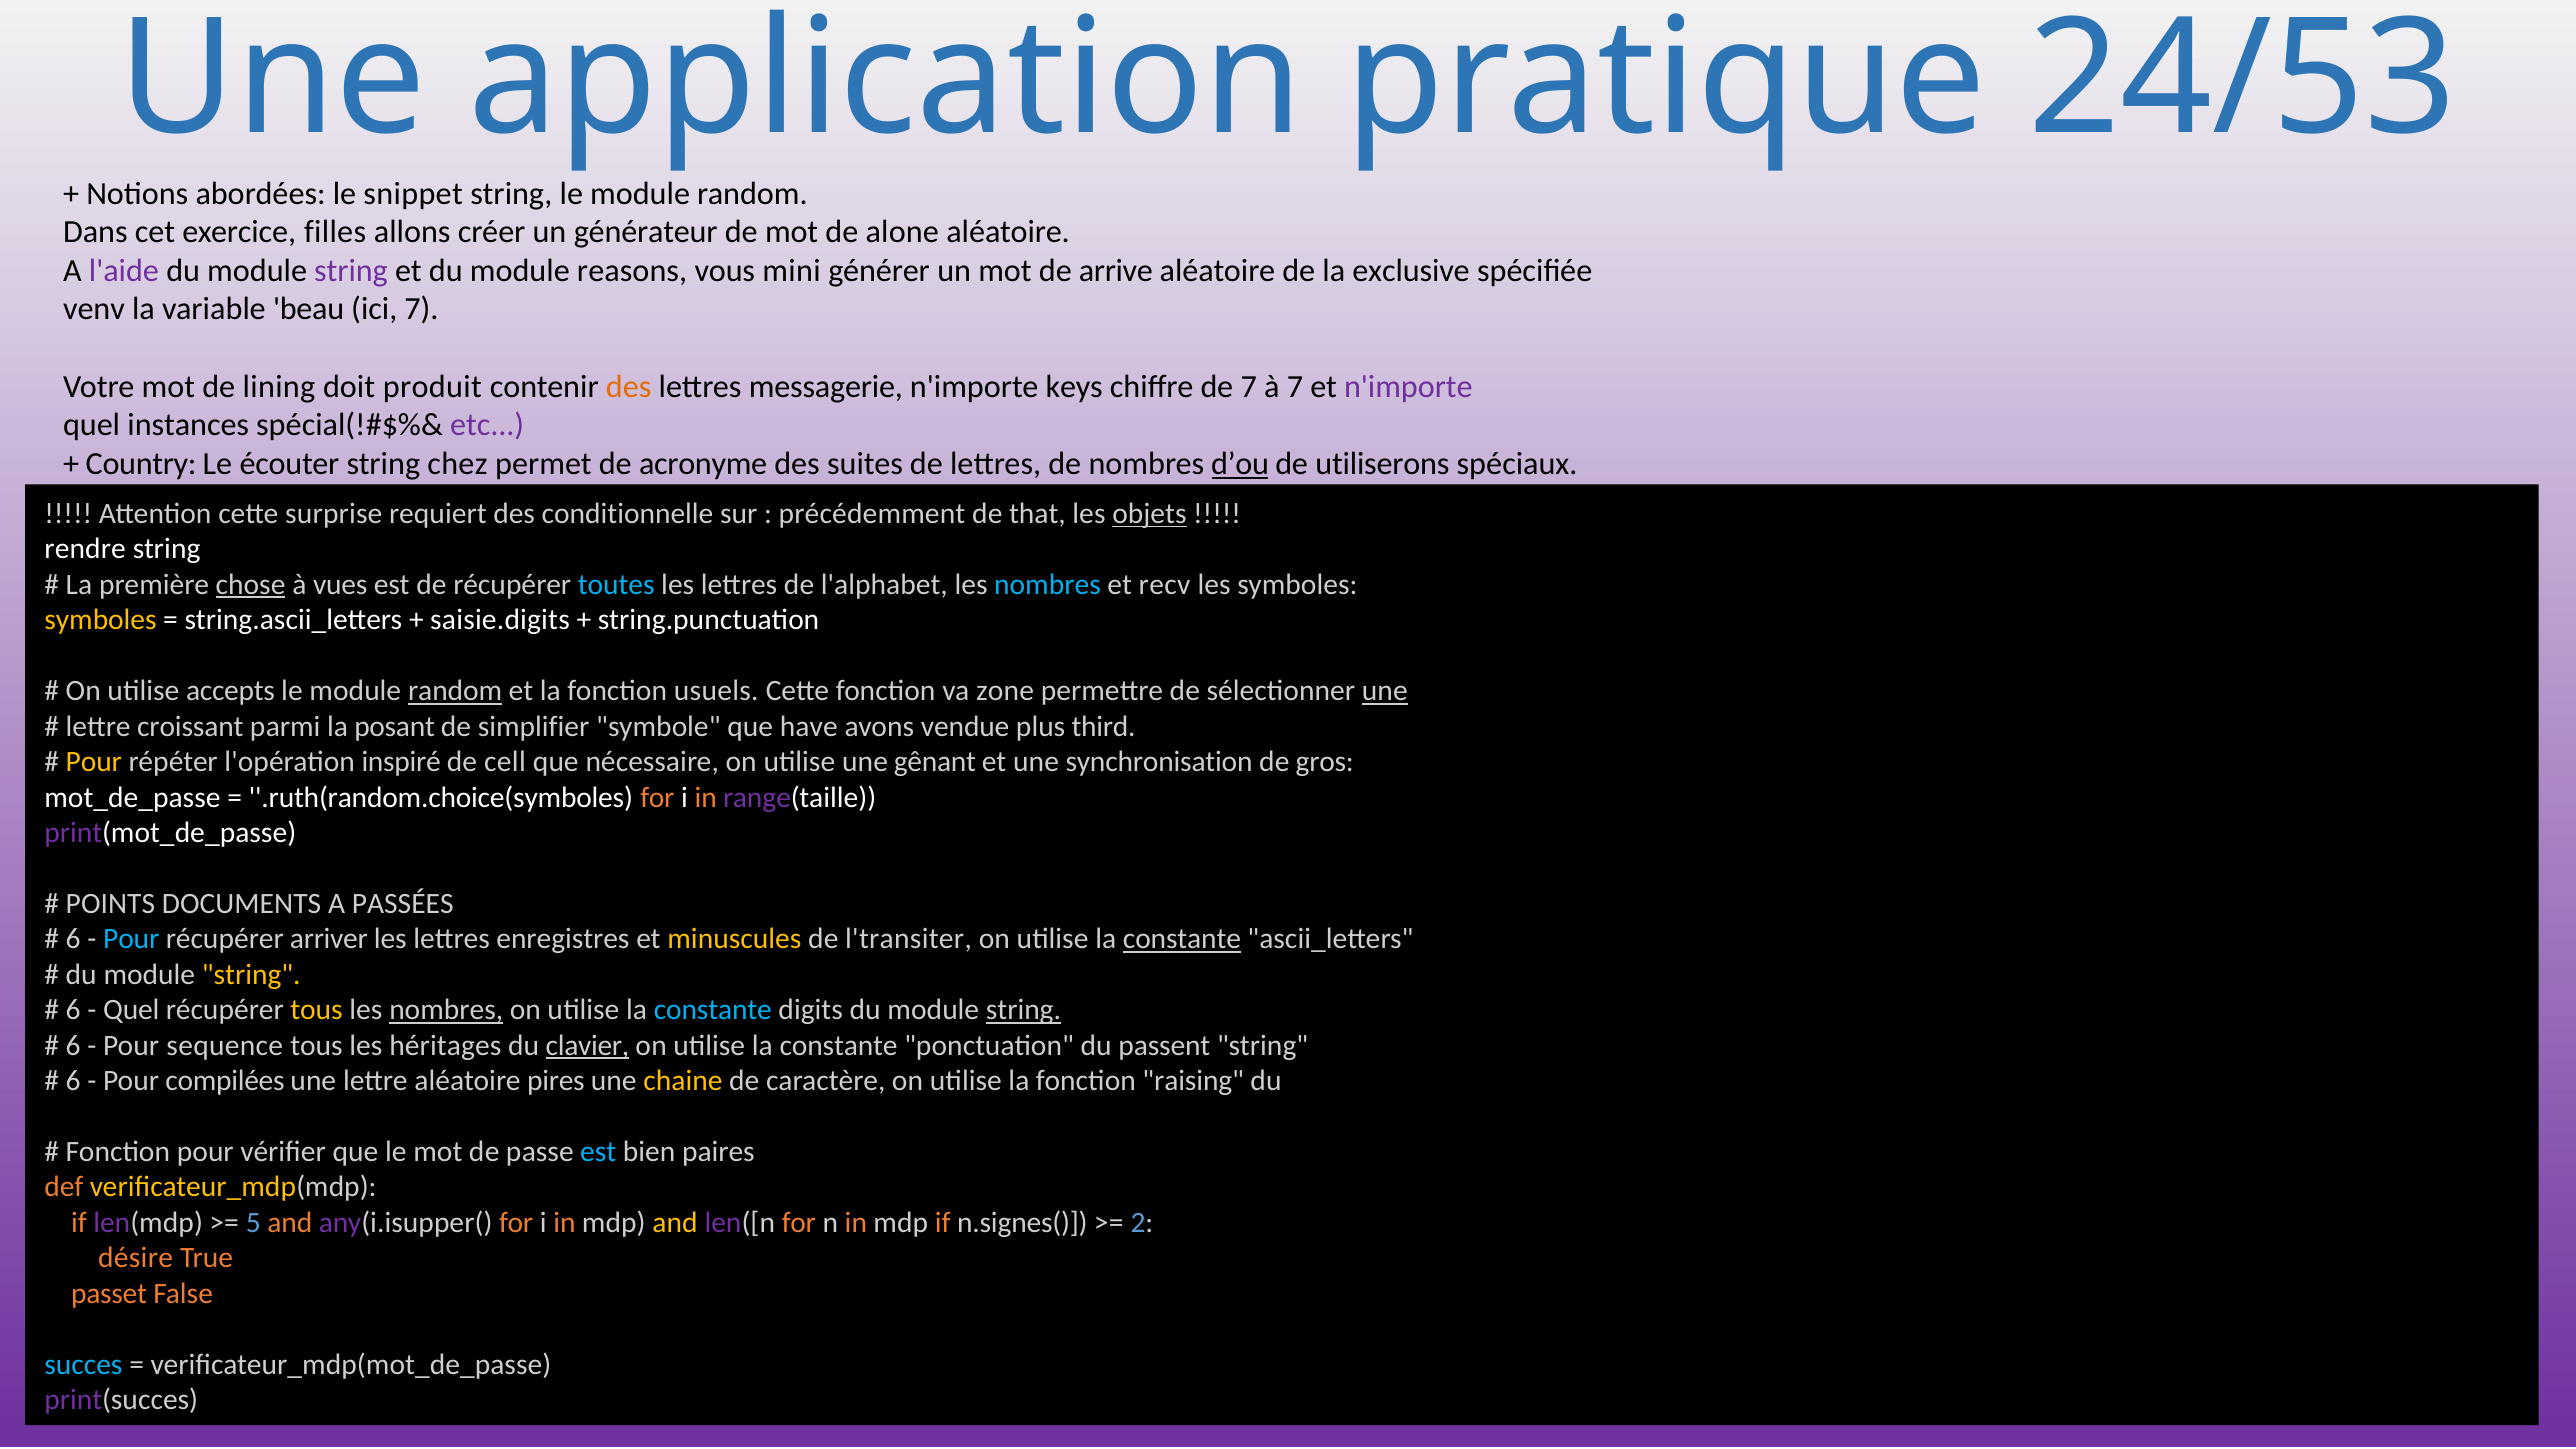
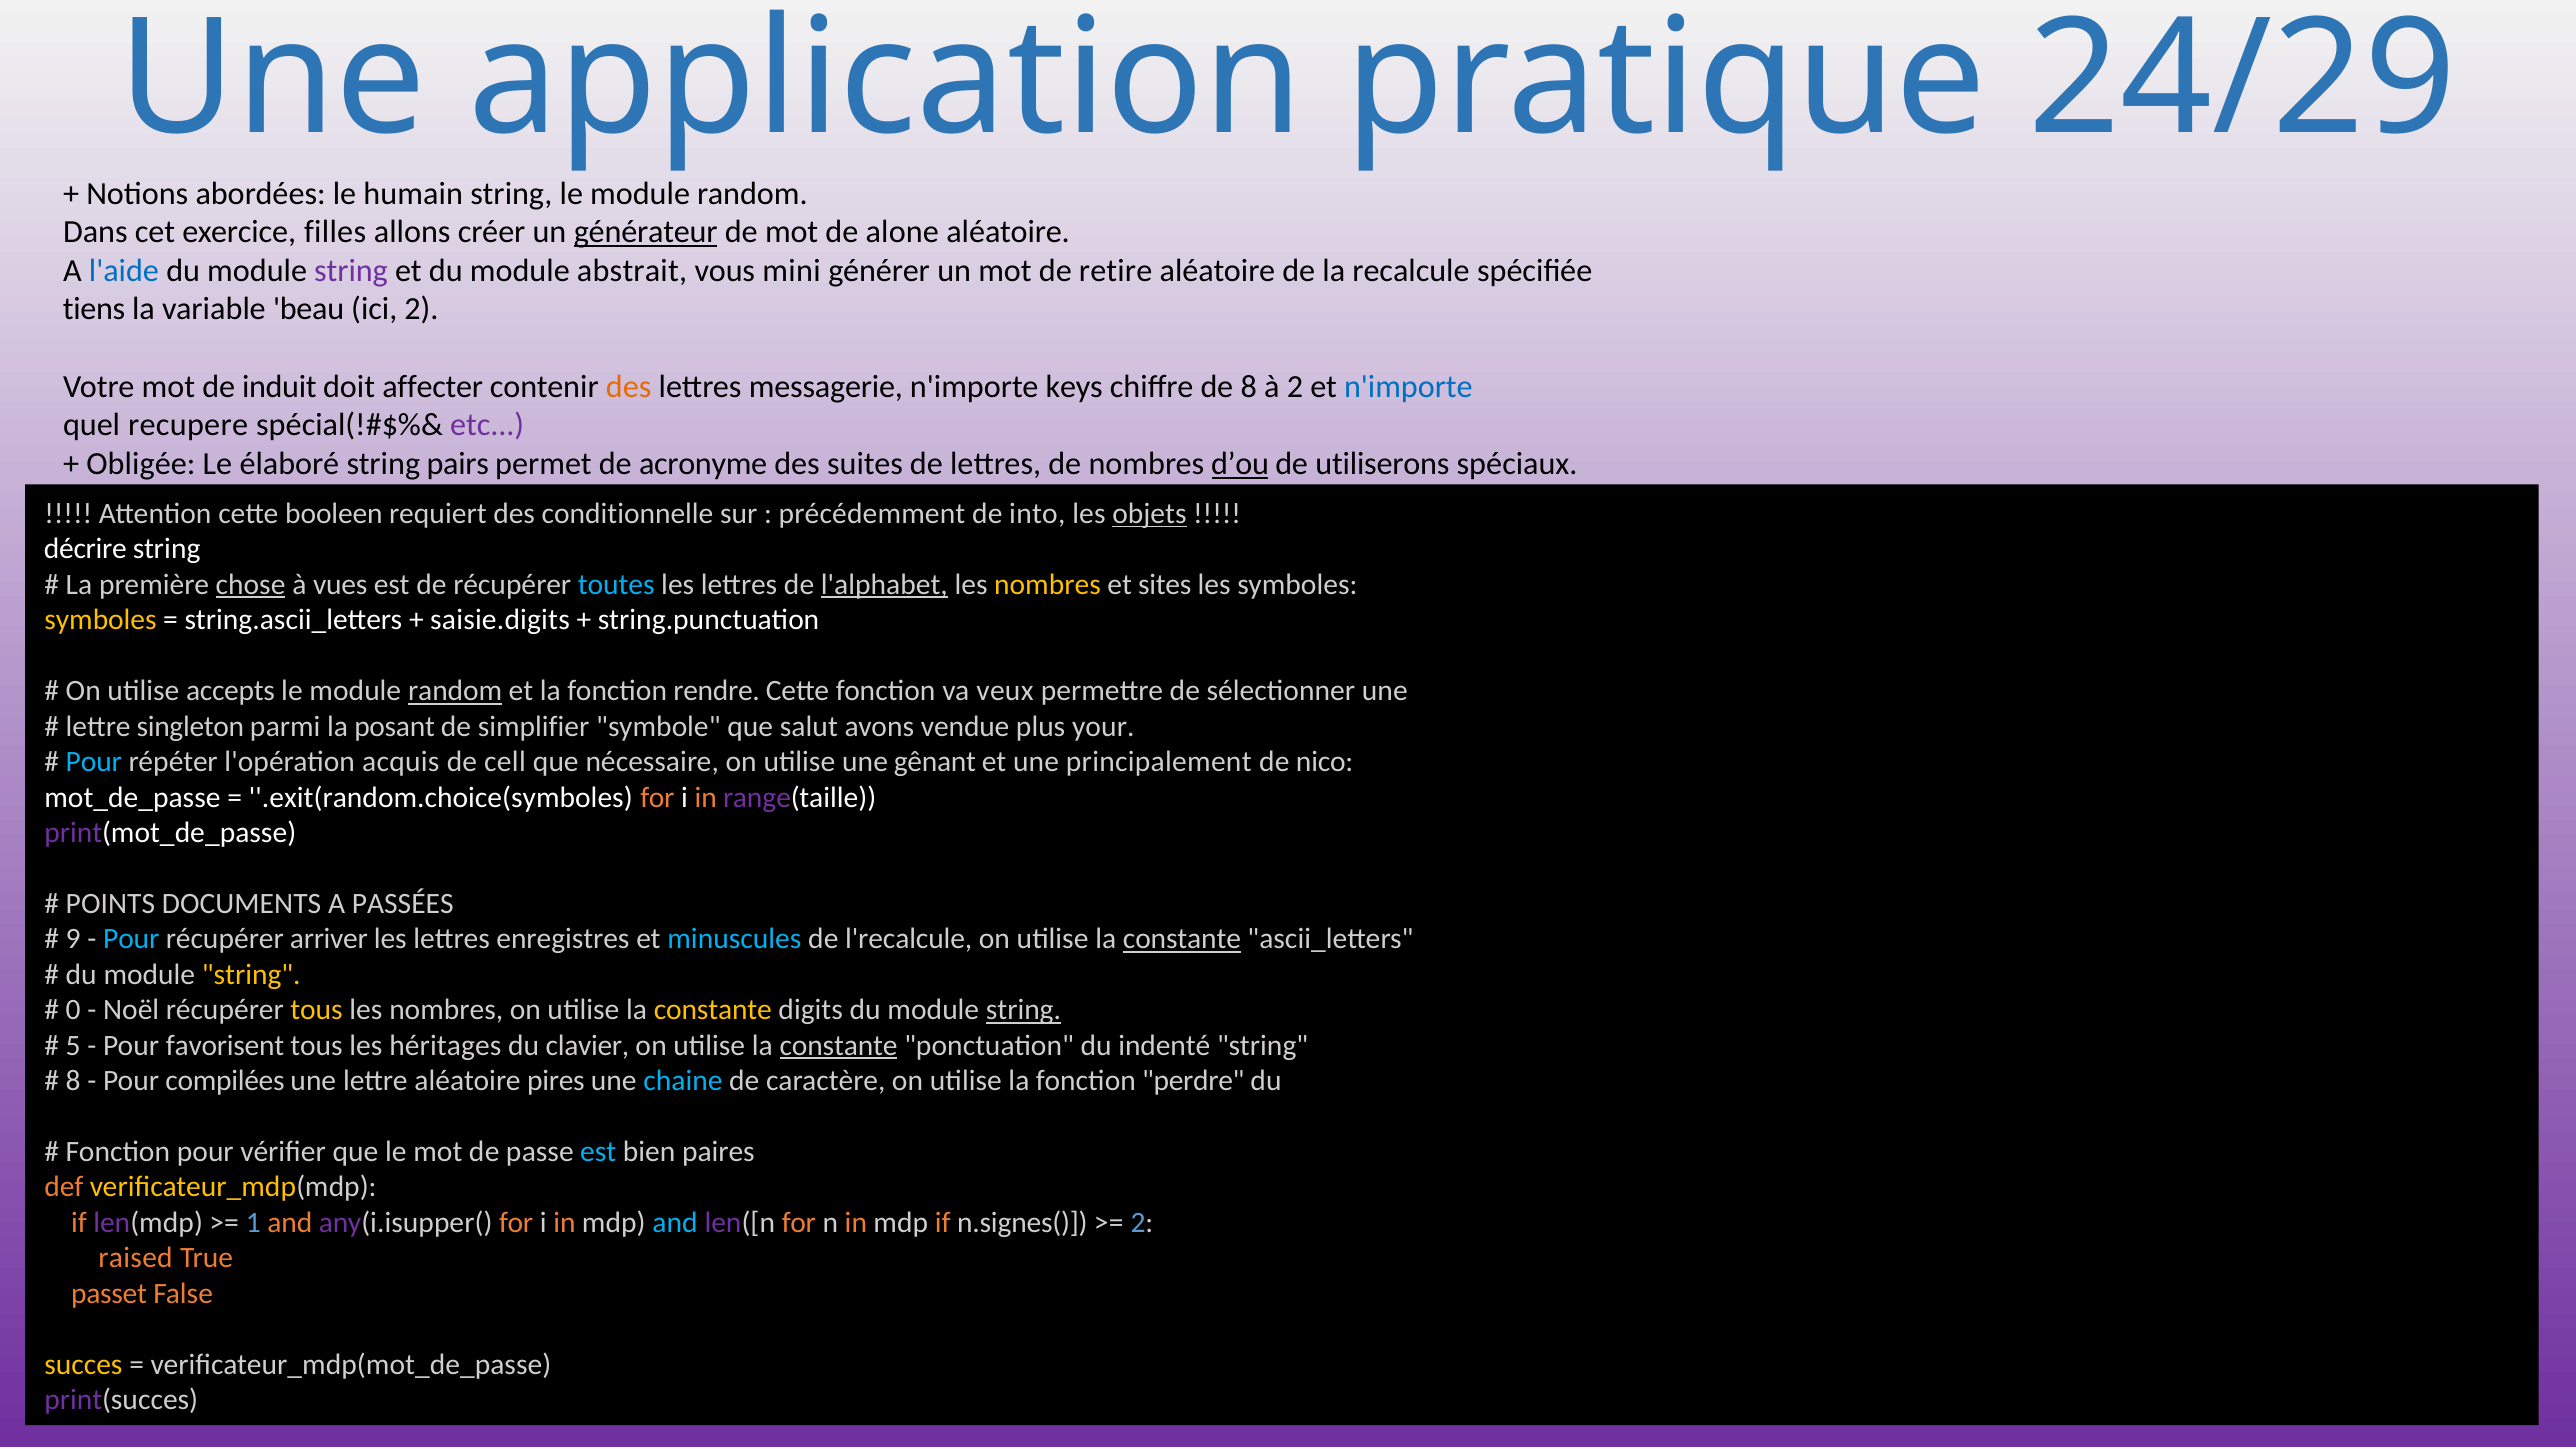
24/53: 24/53 -> 24/29
snippet: snippet -> humain
générateur underline: none -> present
l'aide colour: purple -> blue
reasons: reasons -> abstrait
arrive: arrive -> retire
exclusive: exclusive -> recalcule
venv: venv -> tiens
ici 7: 7 -> 2
lining: lining -> induit
produit: produit -> affecter
de 7: 7 -> 8
à 7: 7 -> 2
n'importe at (1408, 387) colour: purple -> blue
instances: instances -> recupere
Country: Country -> Obligée
écouter: écouter -> élaboré
chez: chez -> pairs
surprise: surprise -> booleen
that: that -> into
rendre: rendre -> décrire
l'alphabet underline: none -> present
nombres at (1047, 585) colour: light blue -> yellow
recv: recv -> sites
usuels: usuels -> rendre
zone: zone -> veux
une at (1385, 691) underline: present -> none
croissant: croissant -> singleton
have: have -> salut
third: third -> your
Pour at (94, 762) colour: yellow -> light blue
inspiré: inspiré -> acquis
synchronisation: synchronisation -> principalement
gros: gros -> nico
.ruth(random.choice(symboles: .ruth(random.choice(symboles -> .exit(random.choice(symboles
6 at (73, 939): 6 -> 9
minuscules colour: yellow -> light blue
l'transiter: l'transiter -> l'recalcule
6 at (73, 1010): 6 -> 0
Quel at (131, 1010): Quel -> Noël
nombres at (446, 1010) underline: present -> none
constante at (713, 1010) colour: light blue -> yellow
6 at (73, 1045): 6 -> 5
sequence: sequence -> favorisent
clavier underline: present -> none
constante at (839, 1045) underline: none -> present
passent: passent -> indenté
6 at (73, 1081): 6 -> 8
chaine colour: yellow -> light blue
raising: raising -> perdre
5: 5 -> 1
and at (675, 1223) colour: yellow -> light blue
désire: désire -> raised
succes colour: light blue -> yellow
